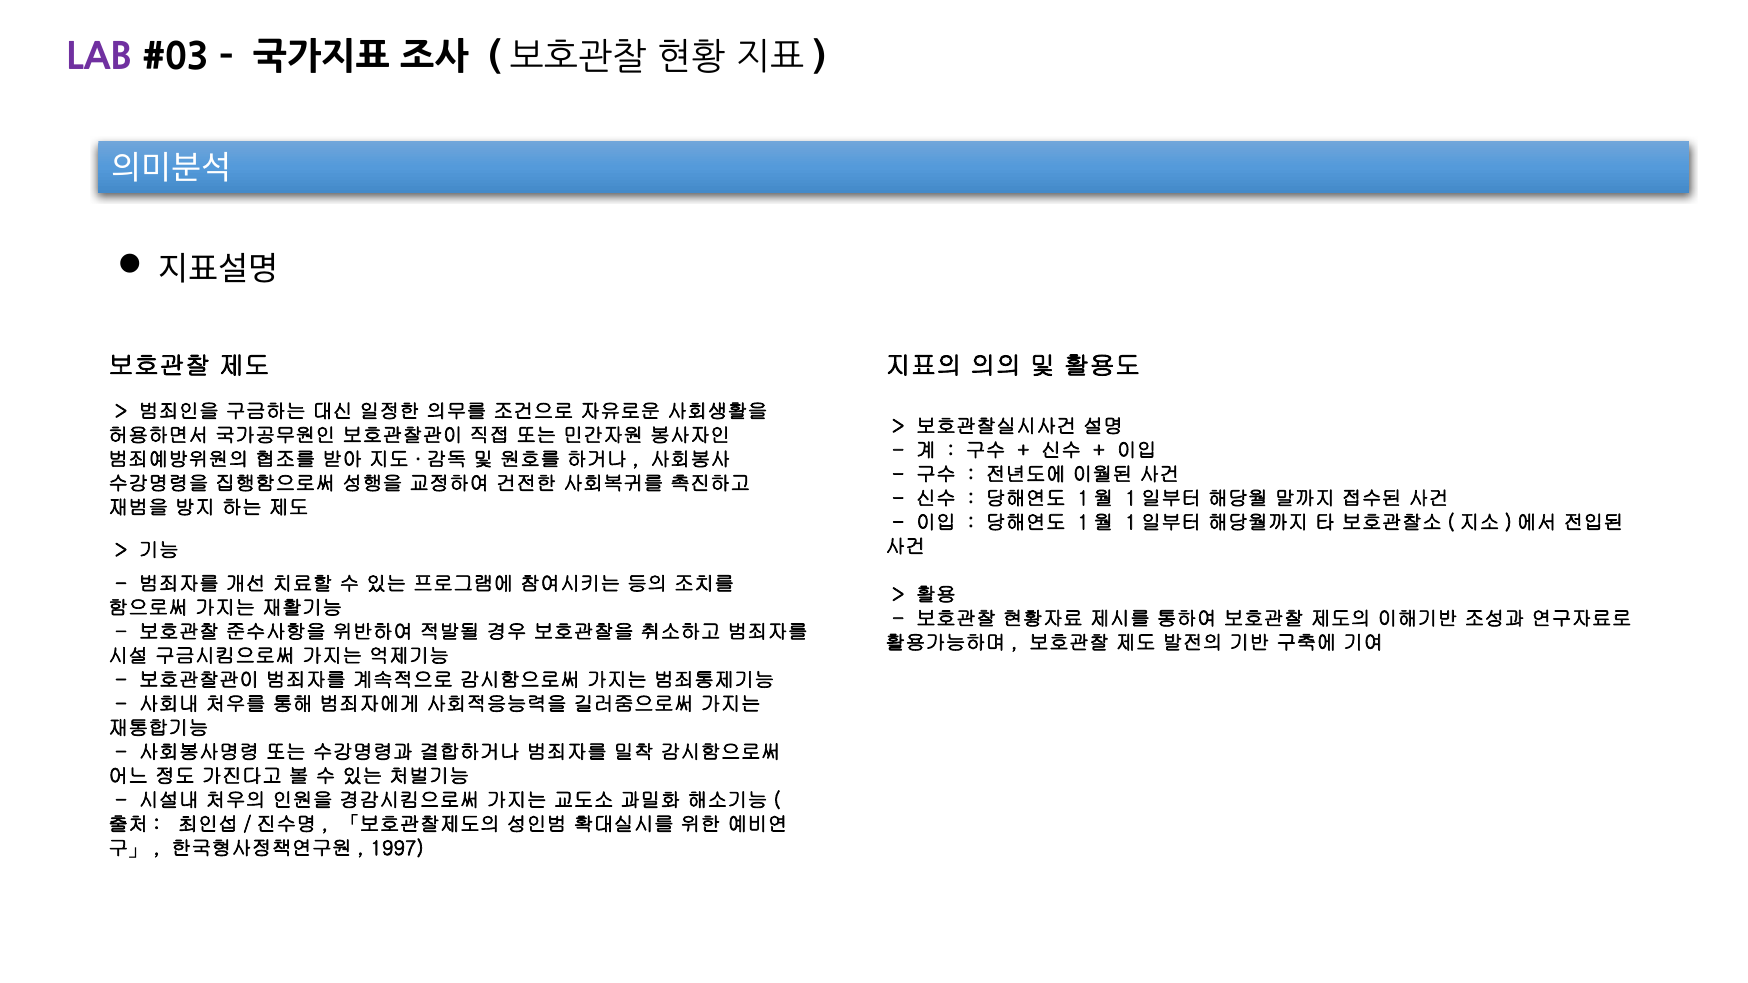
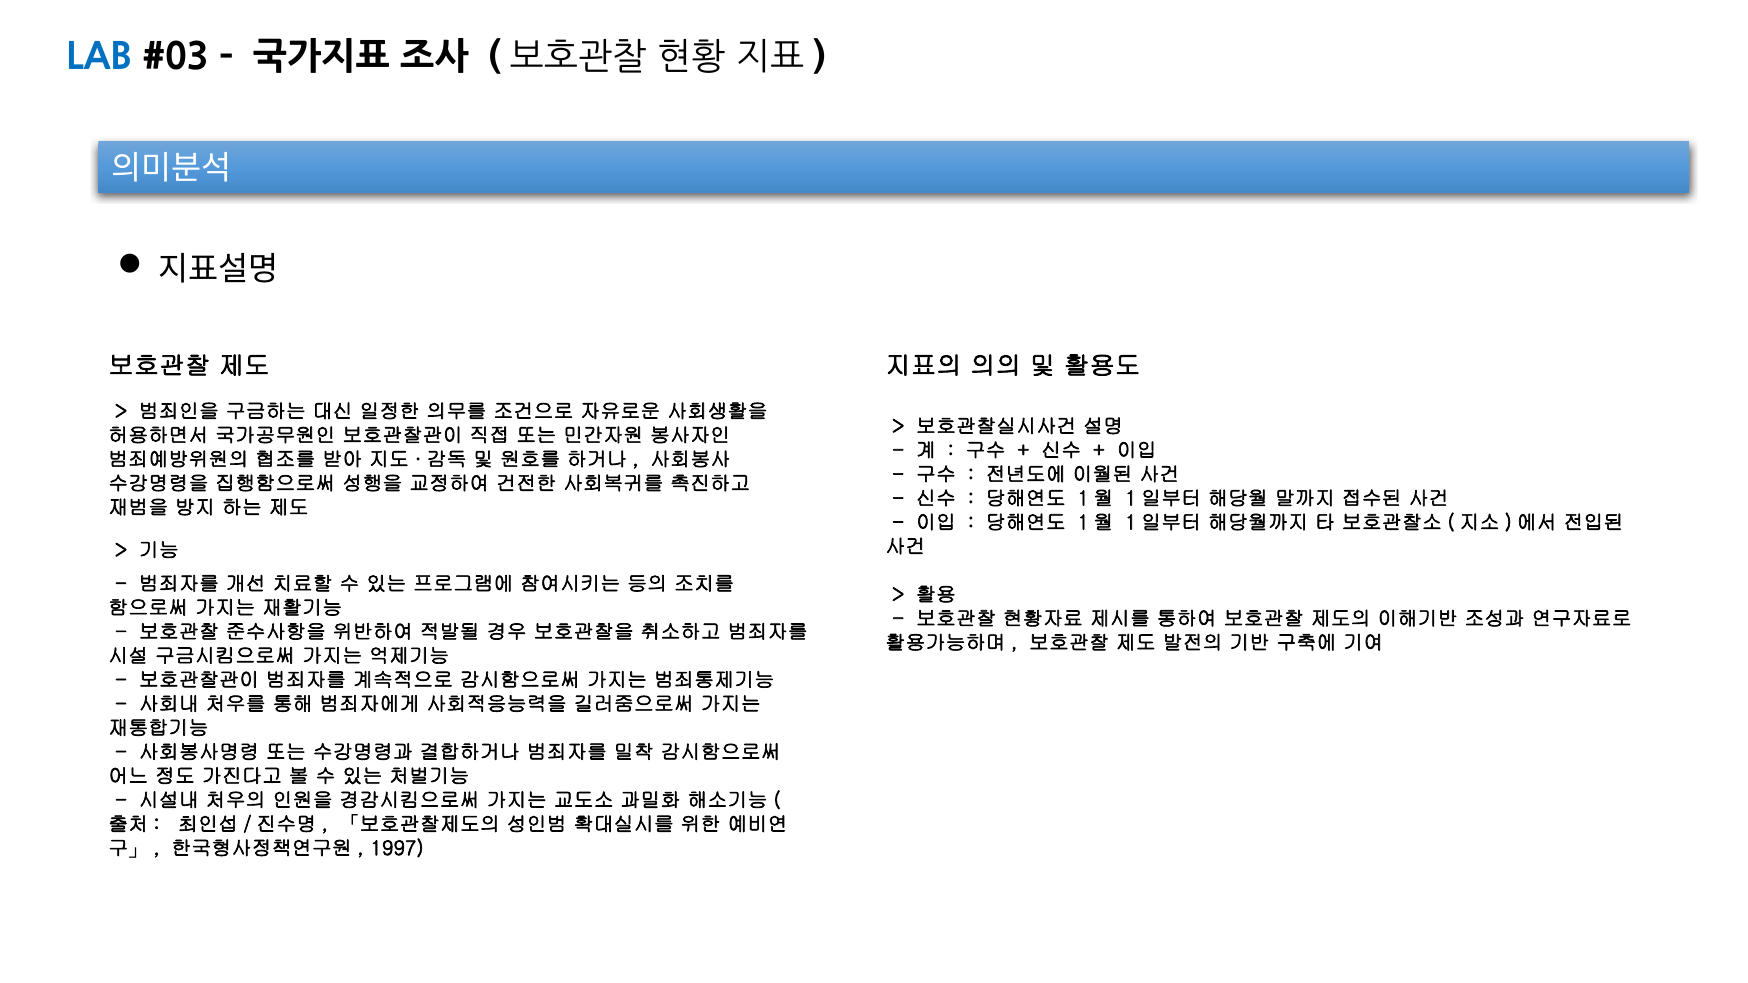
LAB colour: purple -> blue
